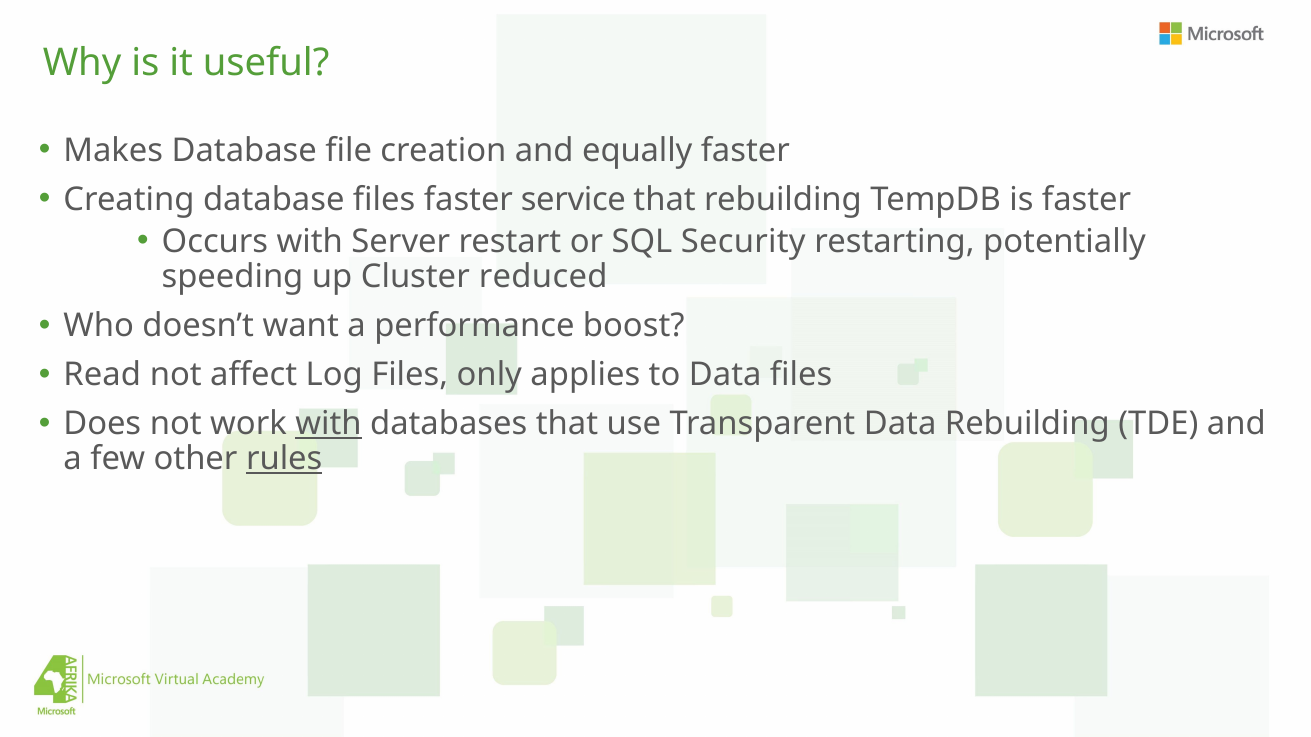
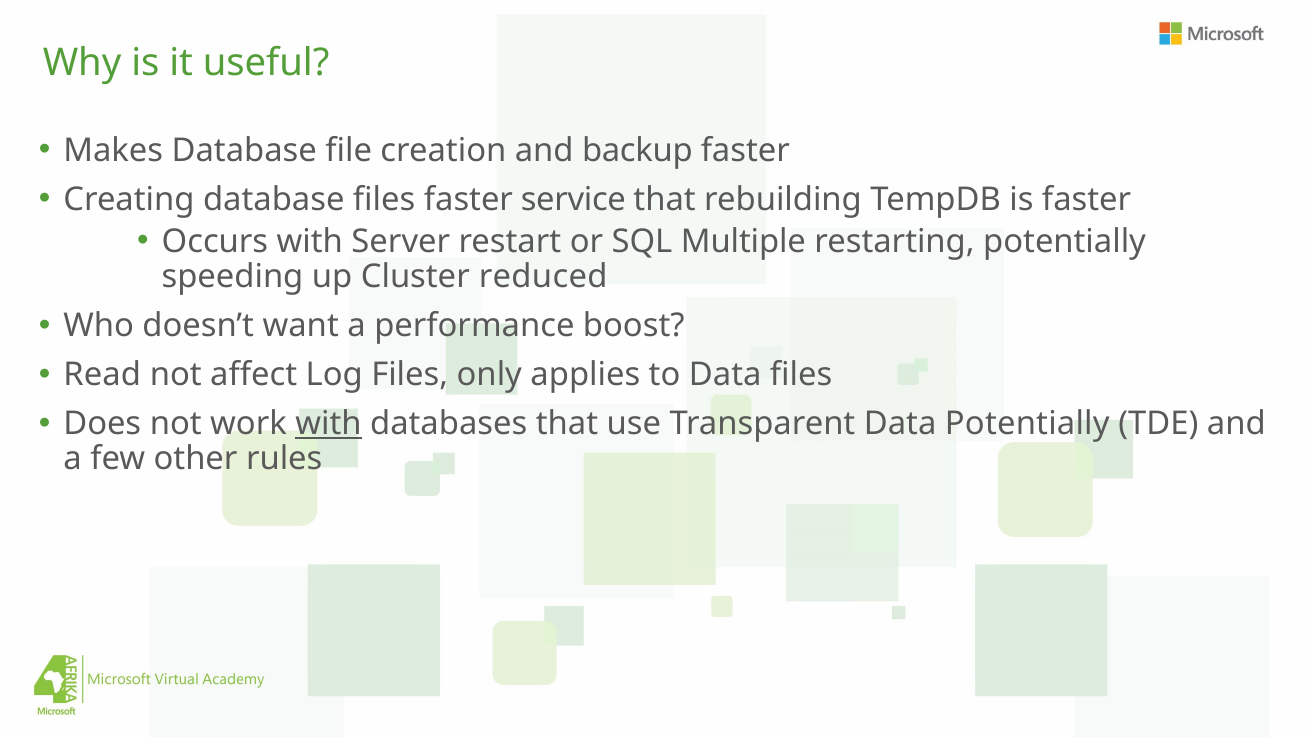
equally: equally -> backup
Security: Security -> Multiple
Data Rebuilding: Rebuilding -> Potentially
rules underline: present -> none
